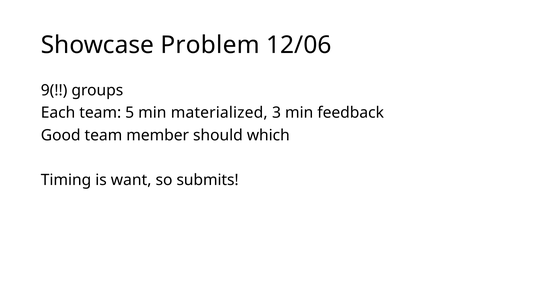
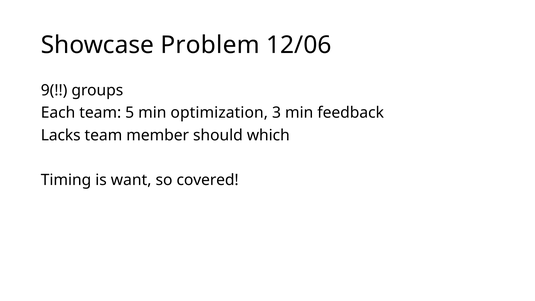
materialized: materialized -> optimization
Good: Good -> Lacks
submits: submits -> covered
